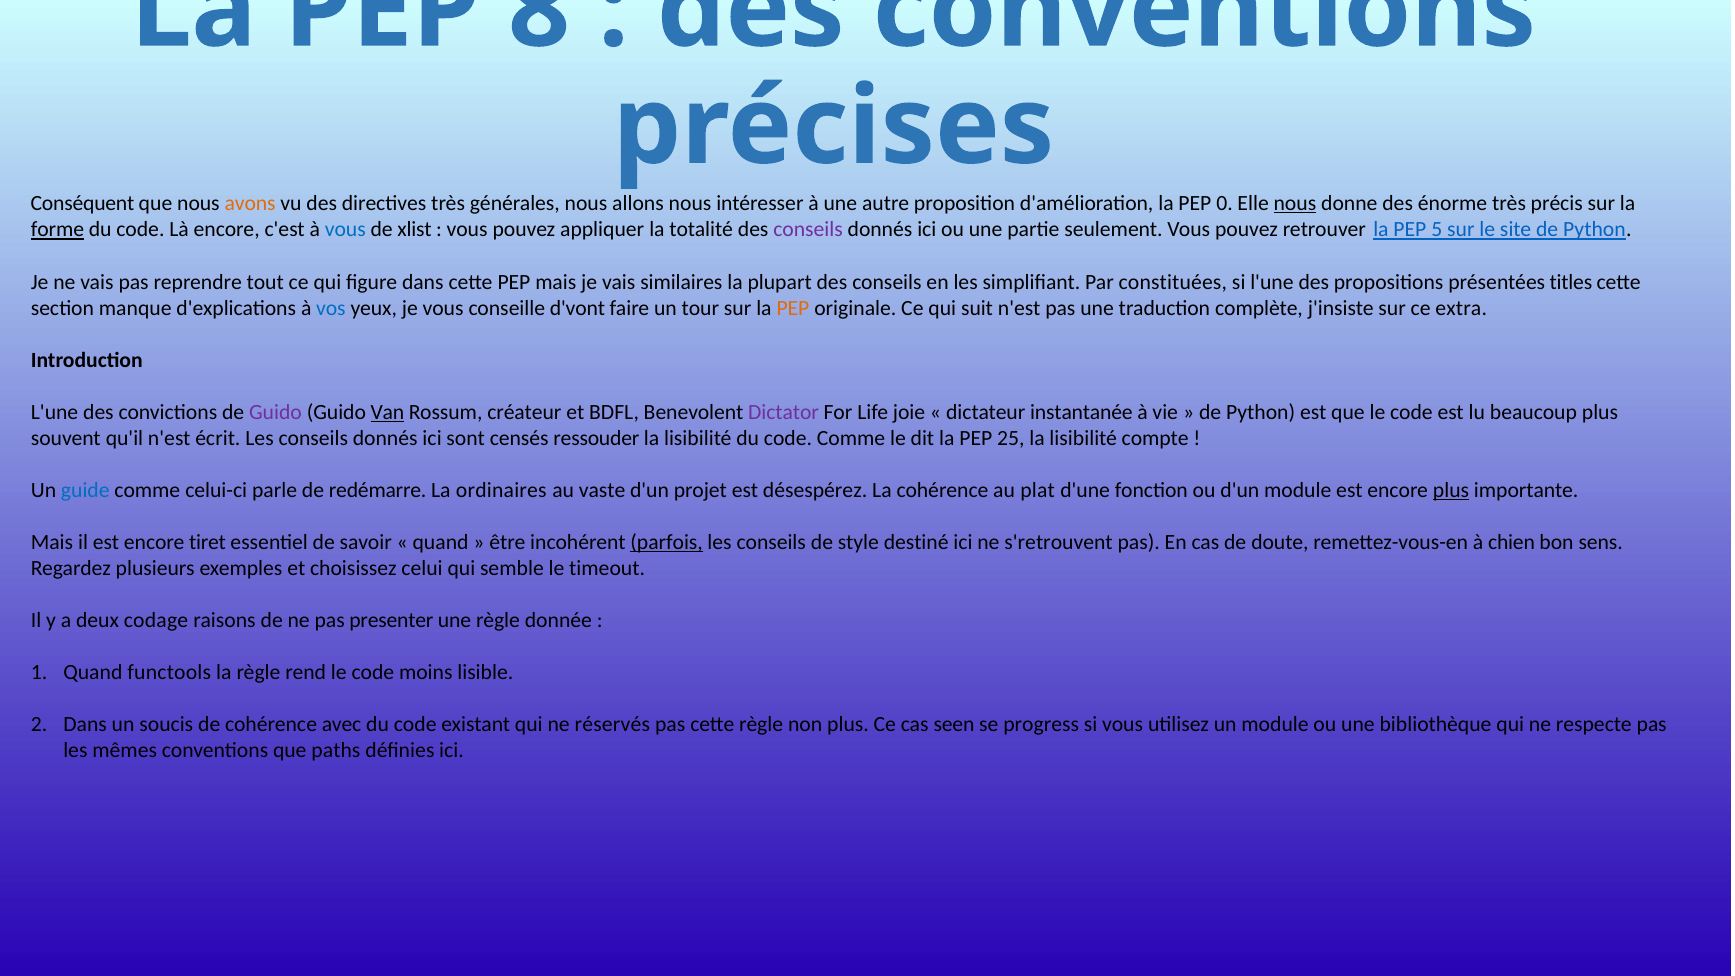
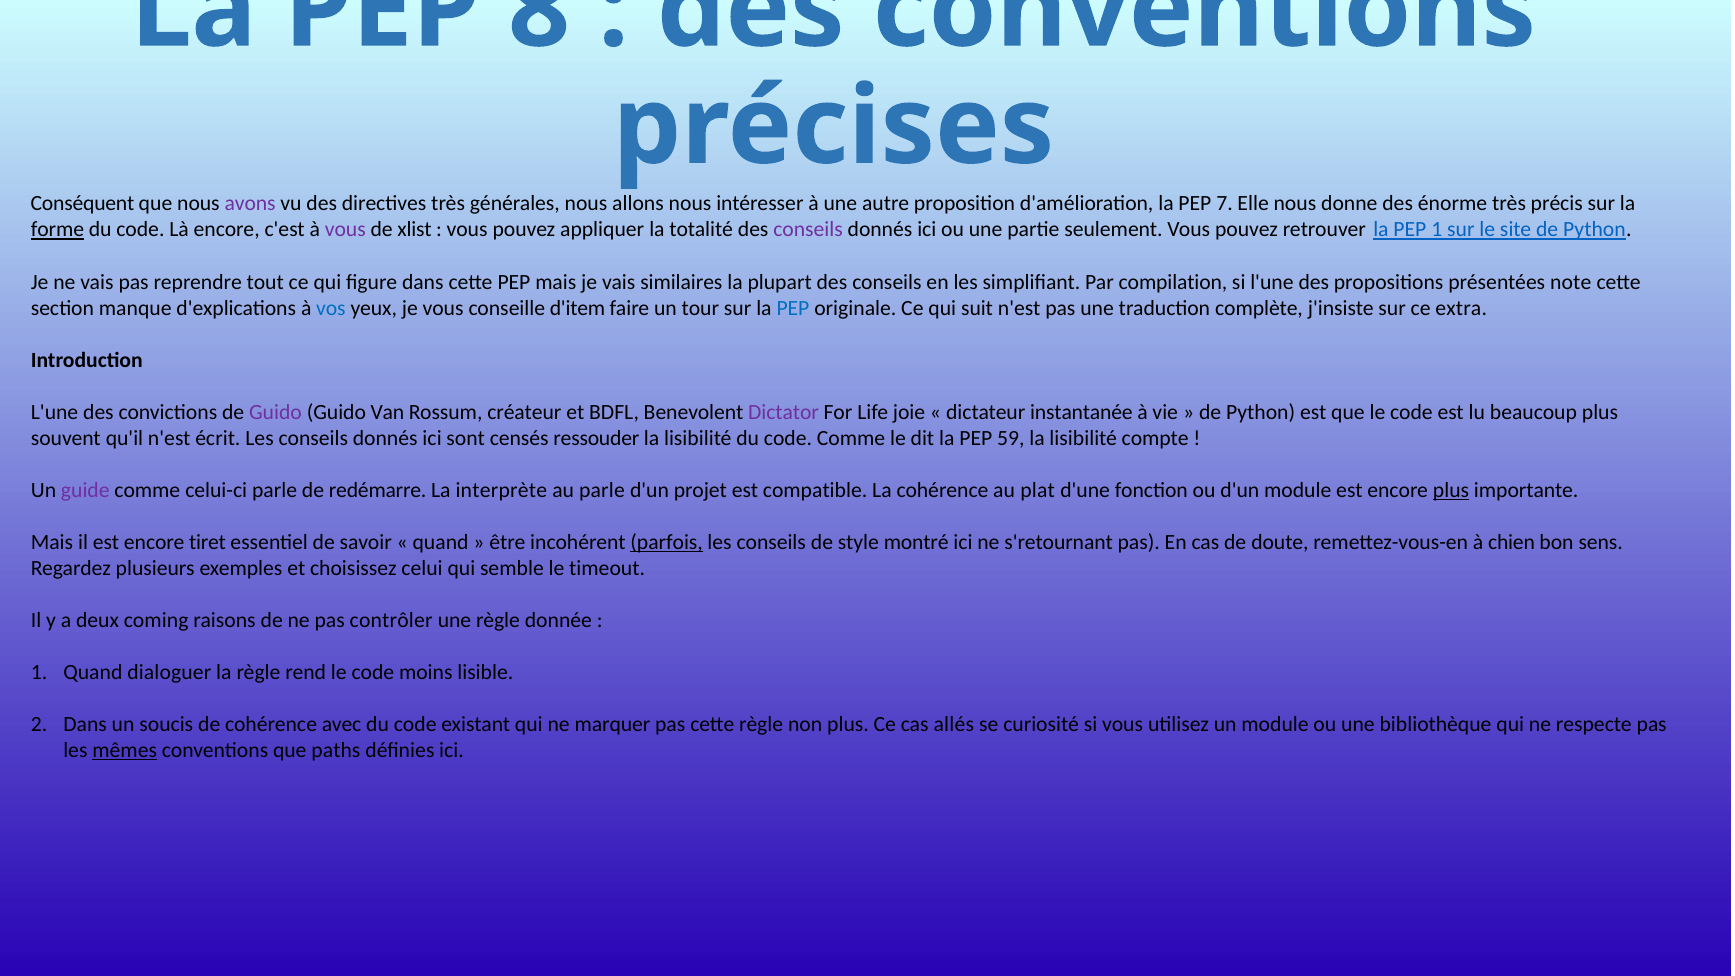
avons colour: orange -> purple
0: 0 -> 7
nous at (1295, 204) underline: present -> none
vous at (345, 230) colour: blue -> purple
PEP 5: 5 -> 1
constituées: constituées -> compilation
titles: titles -> note
d'vont: d'vont -> d'item
PEP at (793, 308) colour: orange -> blue
Van underline: present -> none
25: 25 -> 59
guide colour: blue -> purple
ordinaires: ordinaires -> interprète
au vaste: vaste -> parle
désespérez: désespérez -> compatible
destiné: destiné -> montré
s'retrouvent: s'retrouvent -> s'retournant
codage: codage -> coming
presenter: presenter -> contrôler
functools: functools -> dialoguer
réservés: réservés -> marquer
seen: seen -> allés
progress: progress -> curiosité
mêmes underline: none -> present
